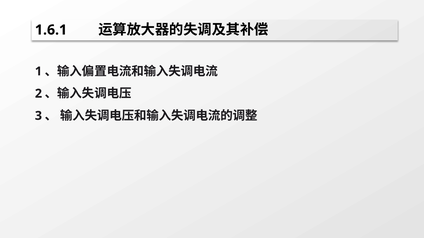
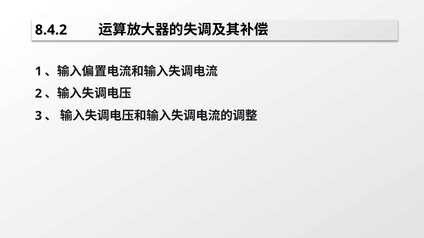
1.6.1: 1.6.1 -> 8.4.2
